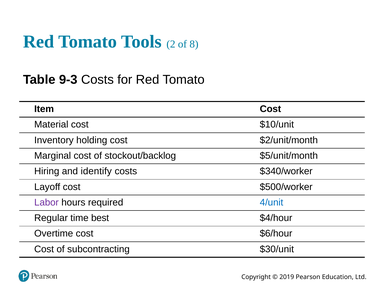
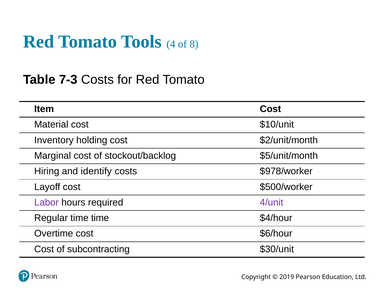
2: 2 -> 4
9-3: 9-3 -> 7-3
$340/worker: $340/worker -> $978/worker
4/unit colour: blue -> purple
time best: best -> time
